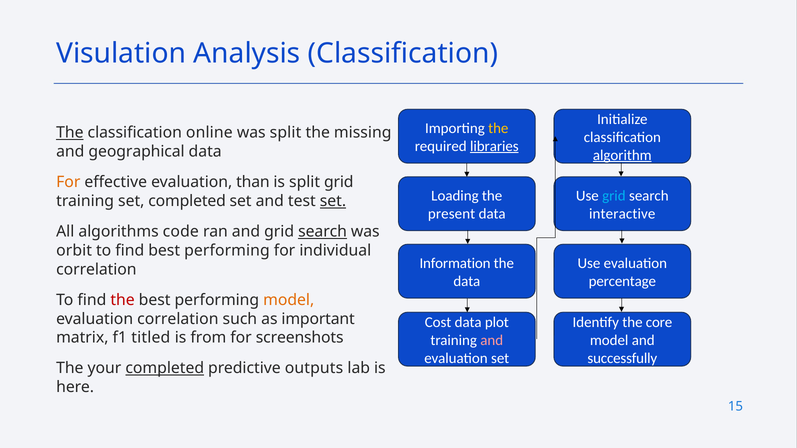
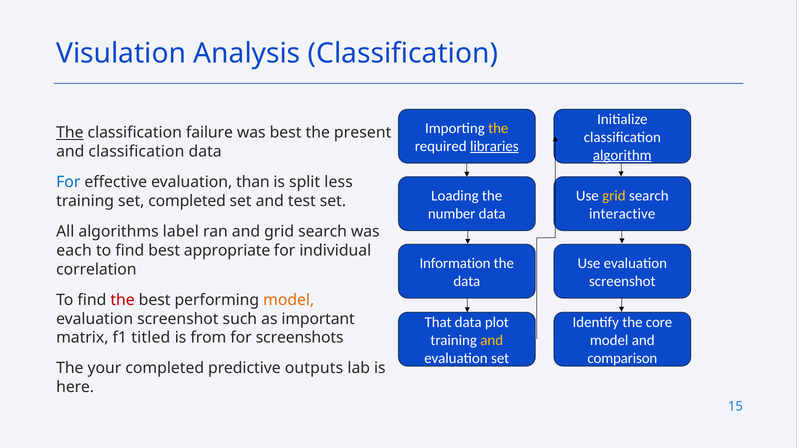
online: online -> failure
was split: split -> best
missing: missing -> present
and geographical: geographical -> classification
For at (68, 182) colour: orange -> blue
split grid: grid -> less
grid at (614, 196) colour: light blue -> yellow
set at (333, 201) underline: present -> none
present: present -> number
code: code -> label
search at (323, 232) underline: present -> none
orbit: orbit -> each
find best performing: performing -> appropriate
percentage at (622, 281): percentage -> screenshot
correlation at (178, 319): correlation -> screenshot
Cost: Cost -> That
and at (492, 340) colour: pink -> yellow
successfully: successfully -> comparison
completed at (165, 369) underline: present -> none
